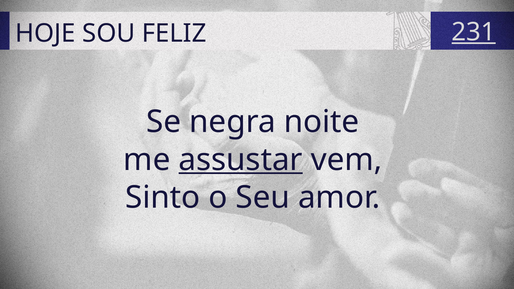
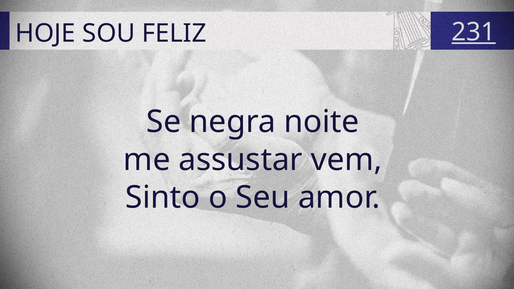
assustar underline: present -> none
